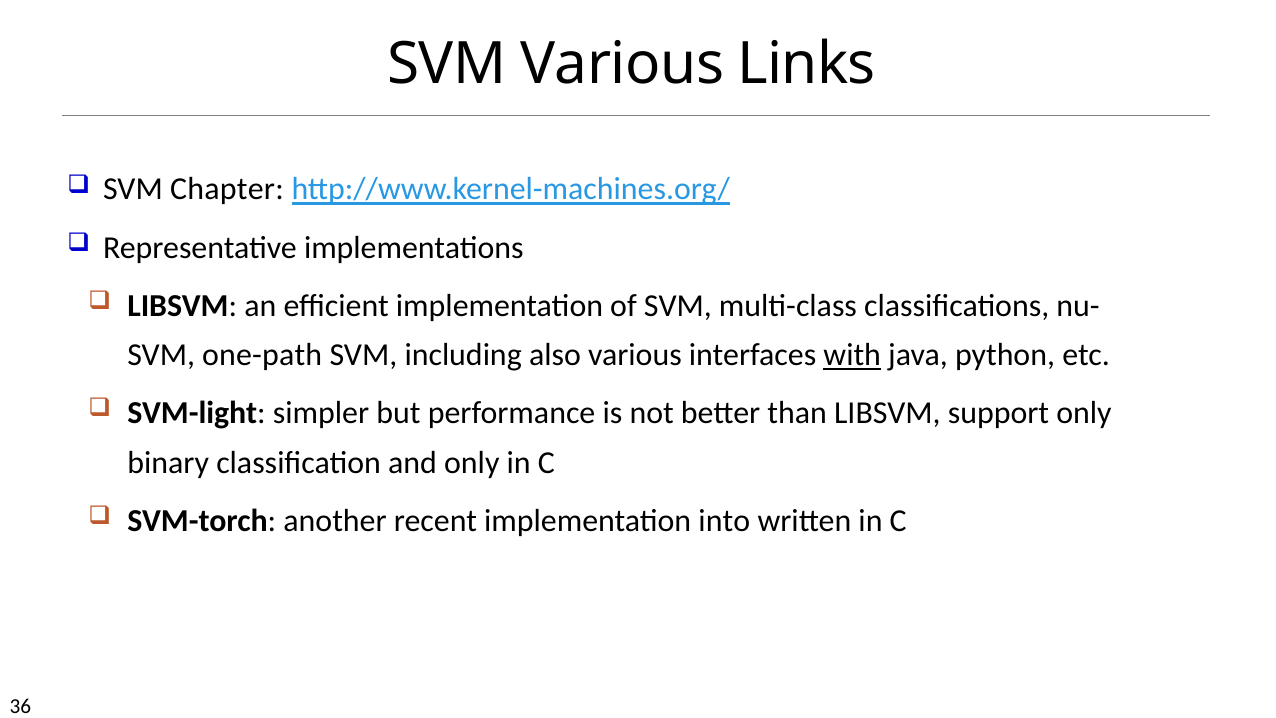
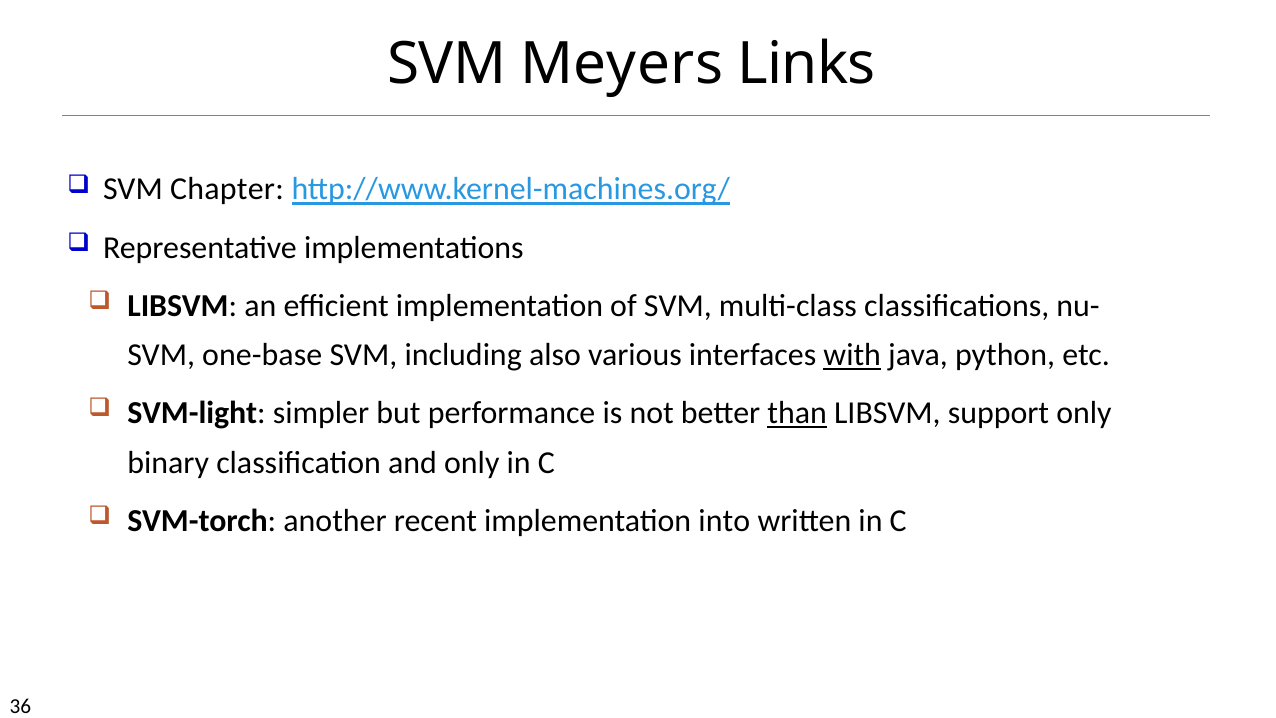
SVM Various: Various -> Meyers
one-path: one-path -> one-base
than underline: none -> present
